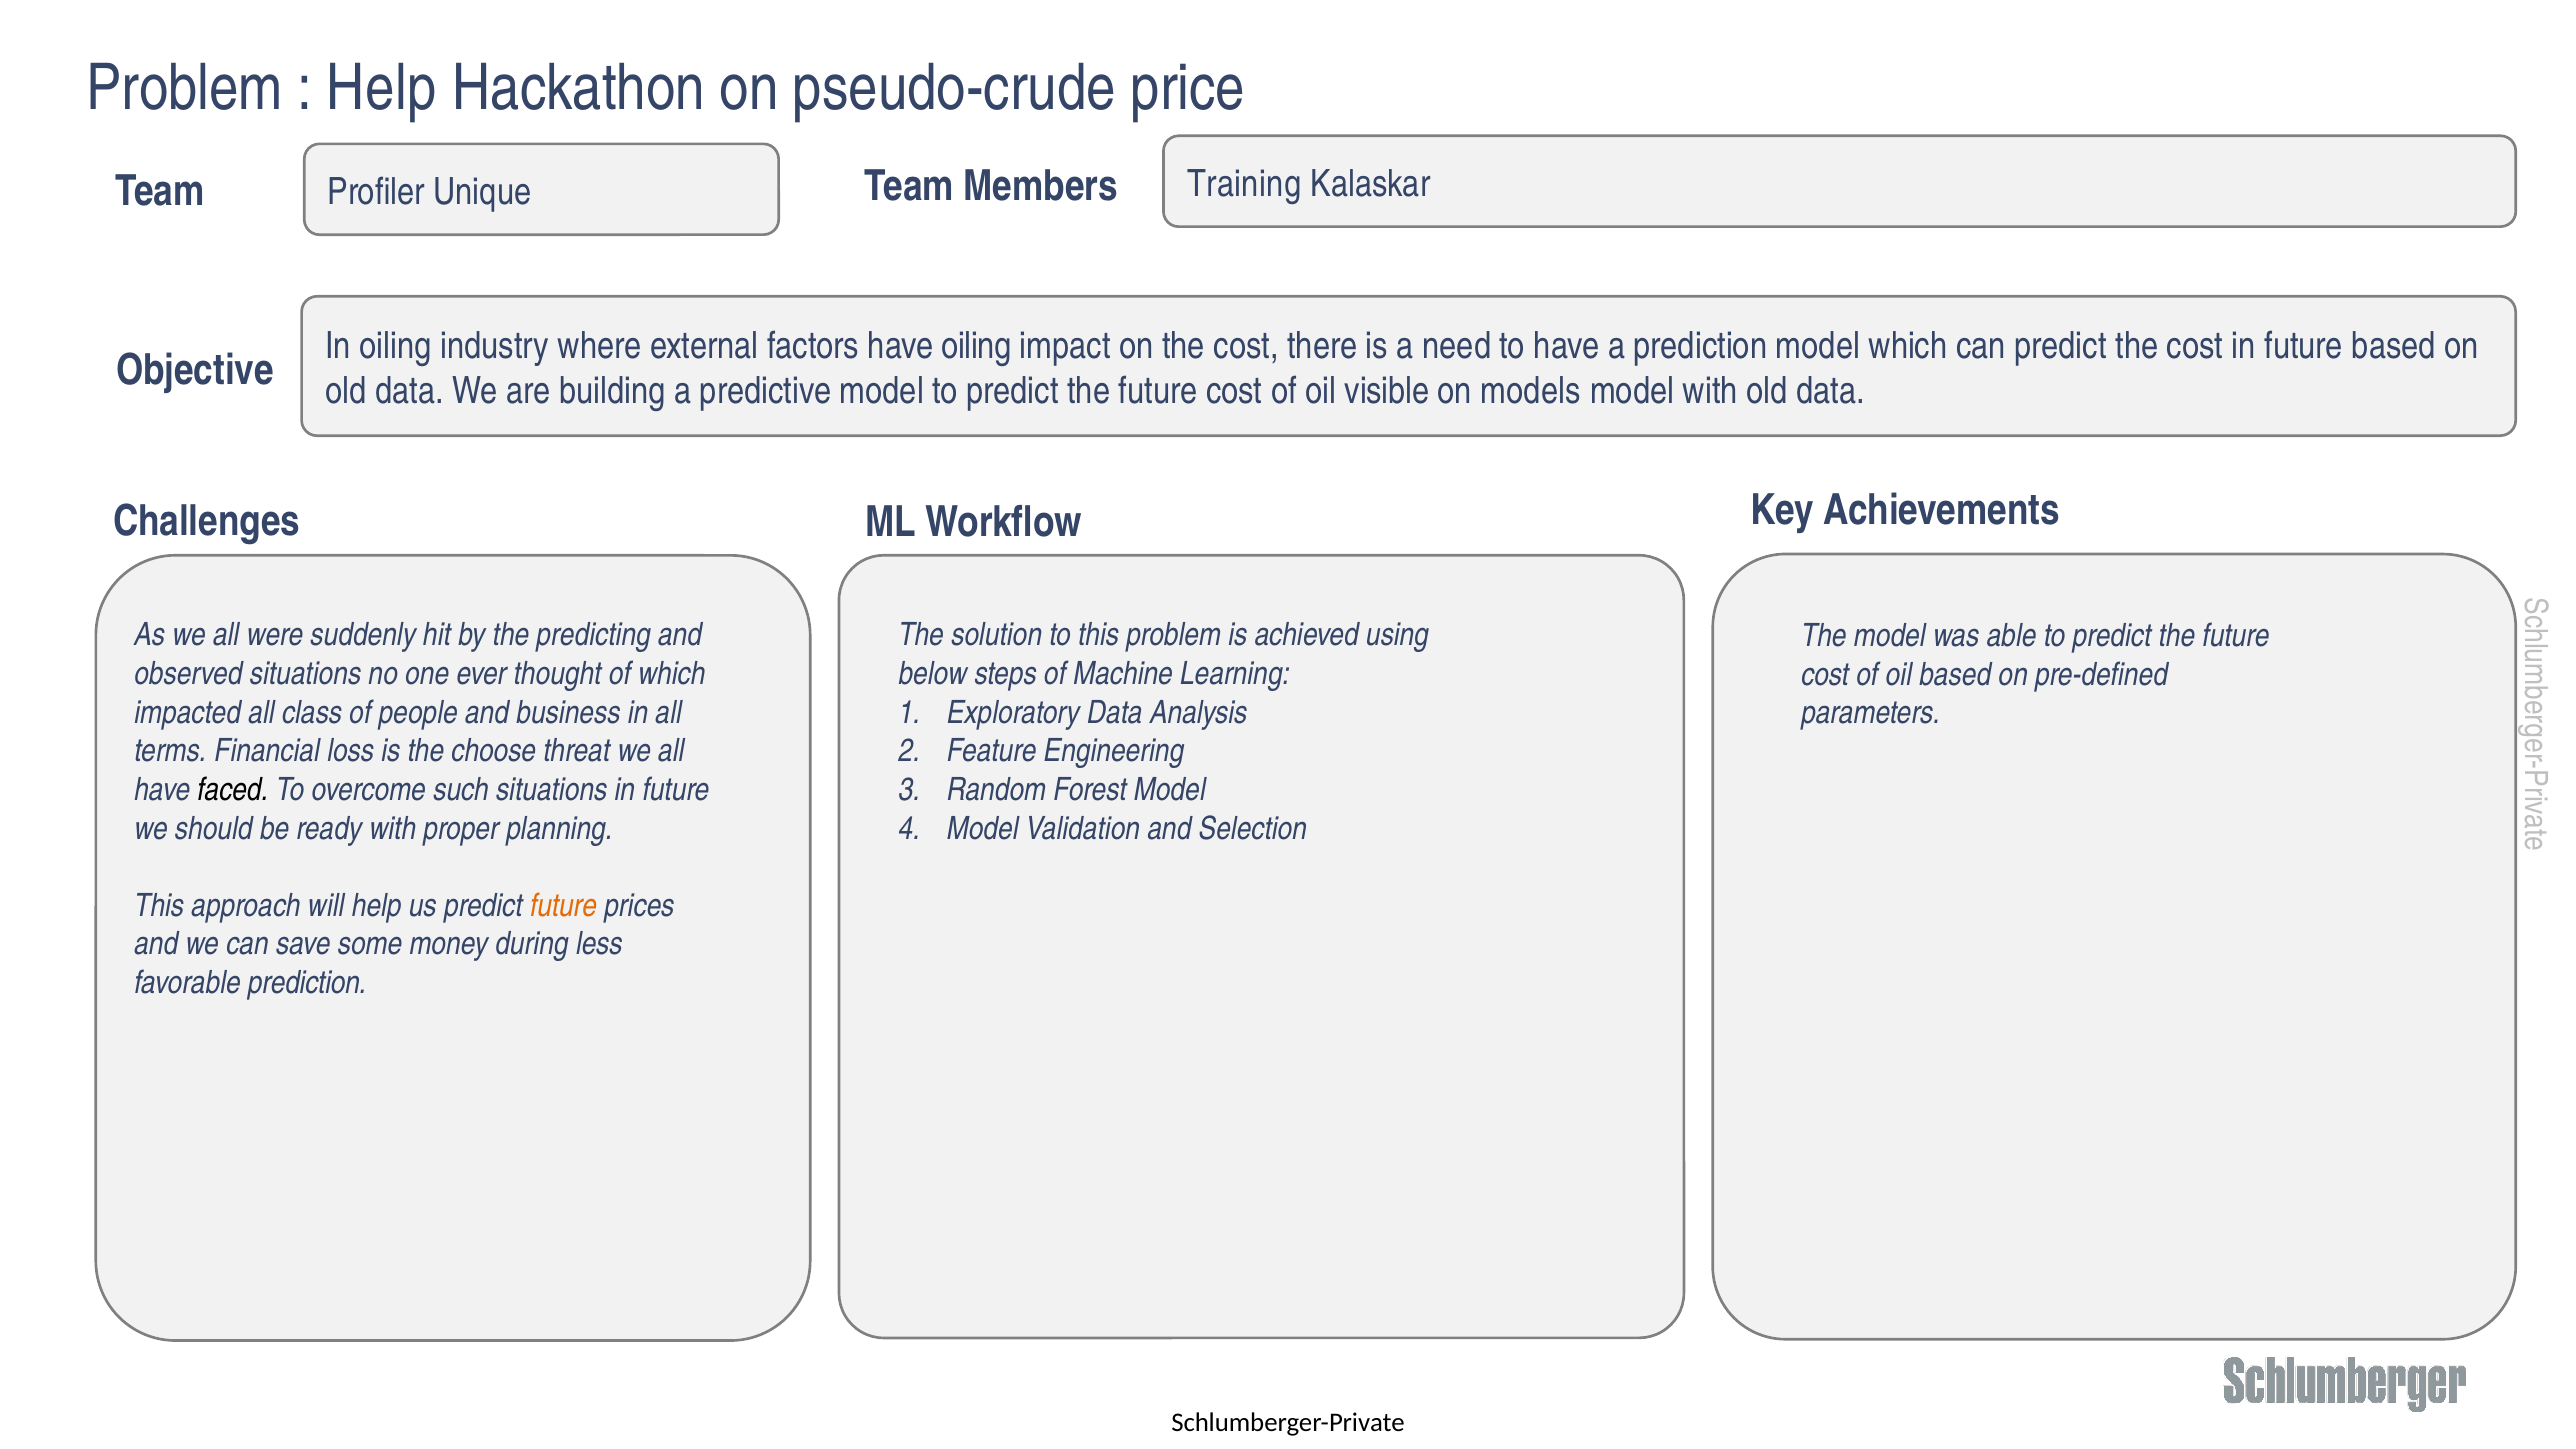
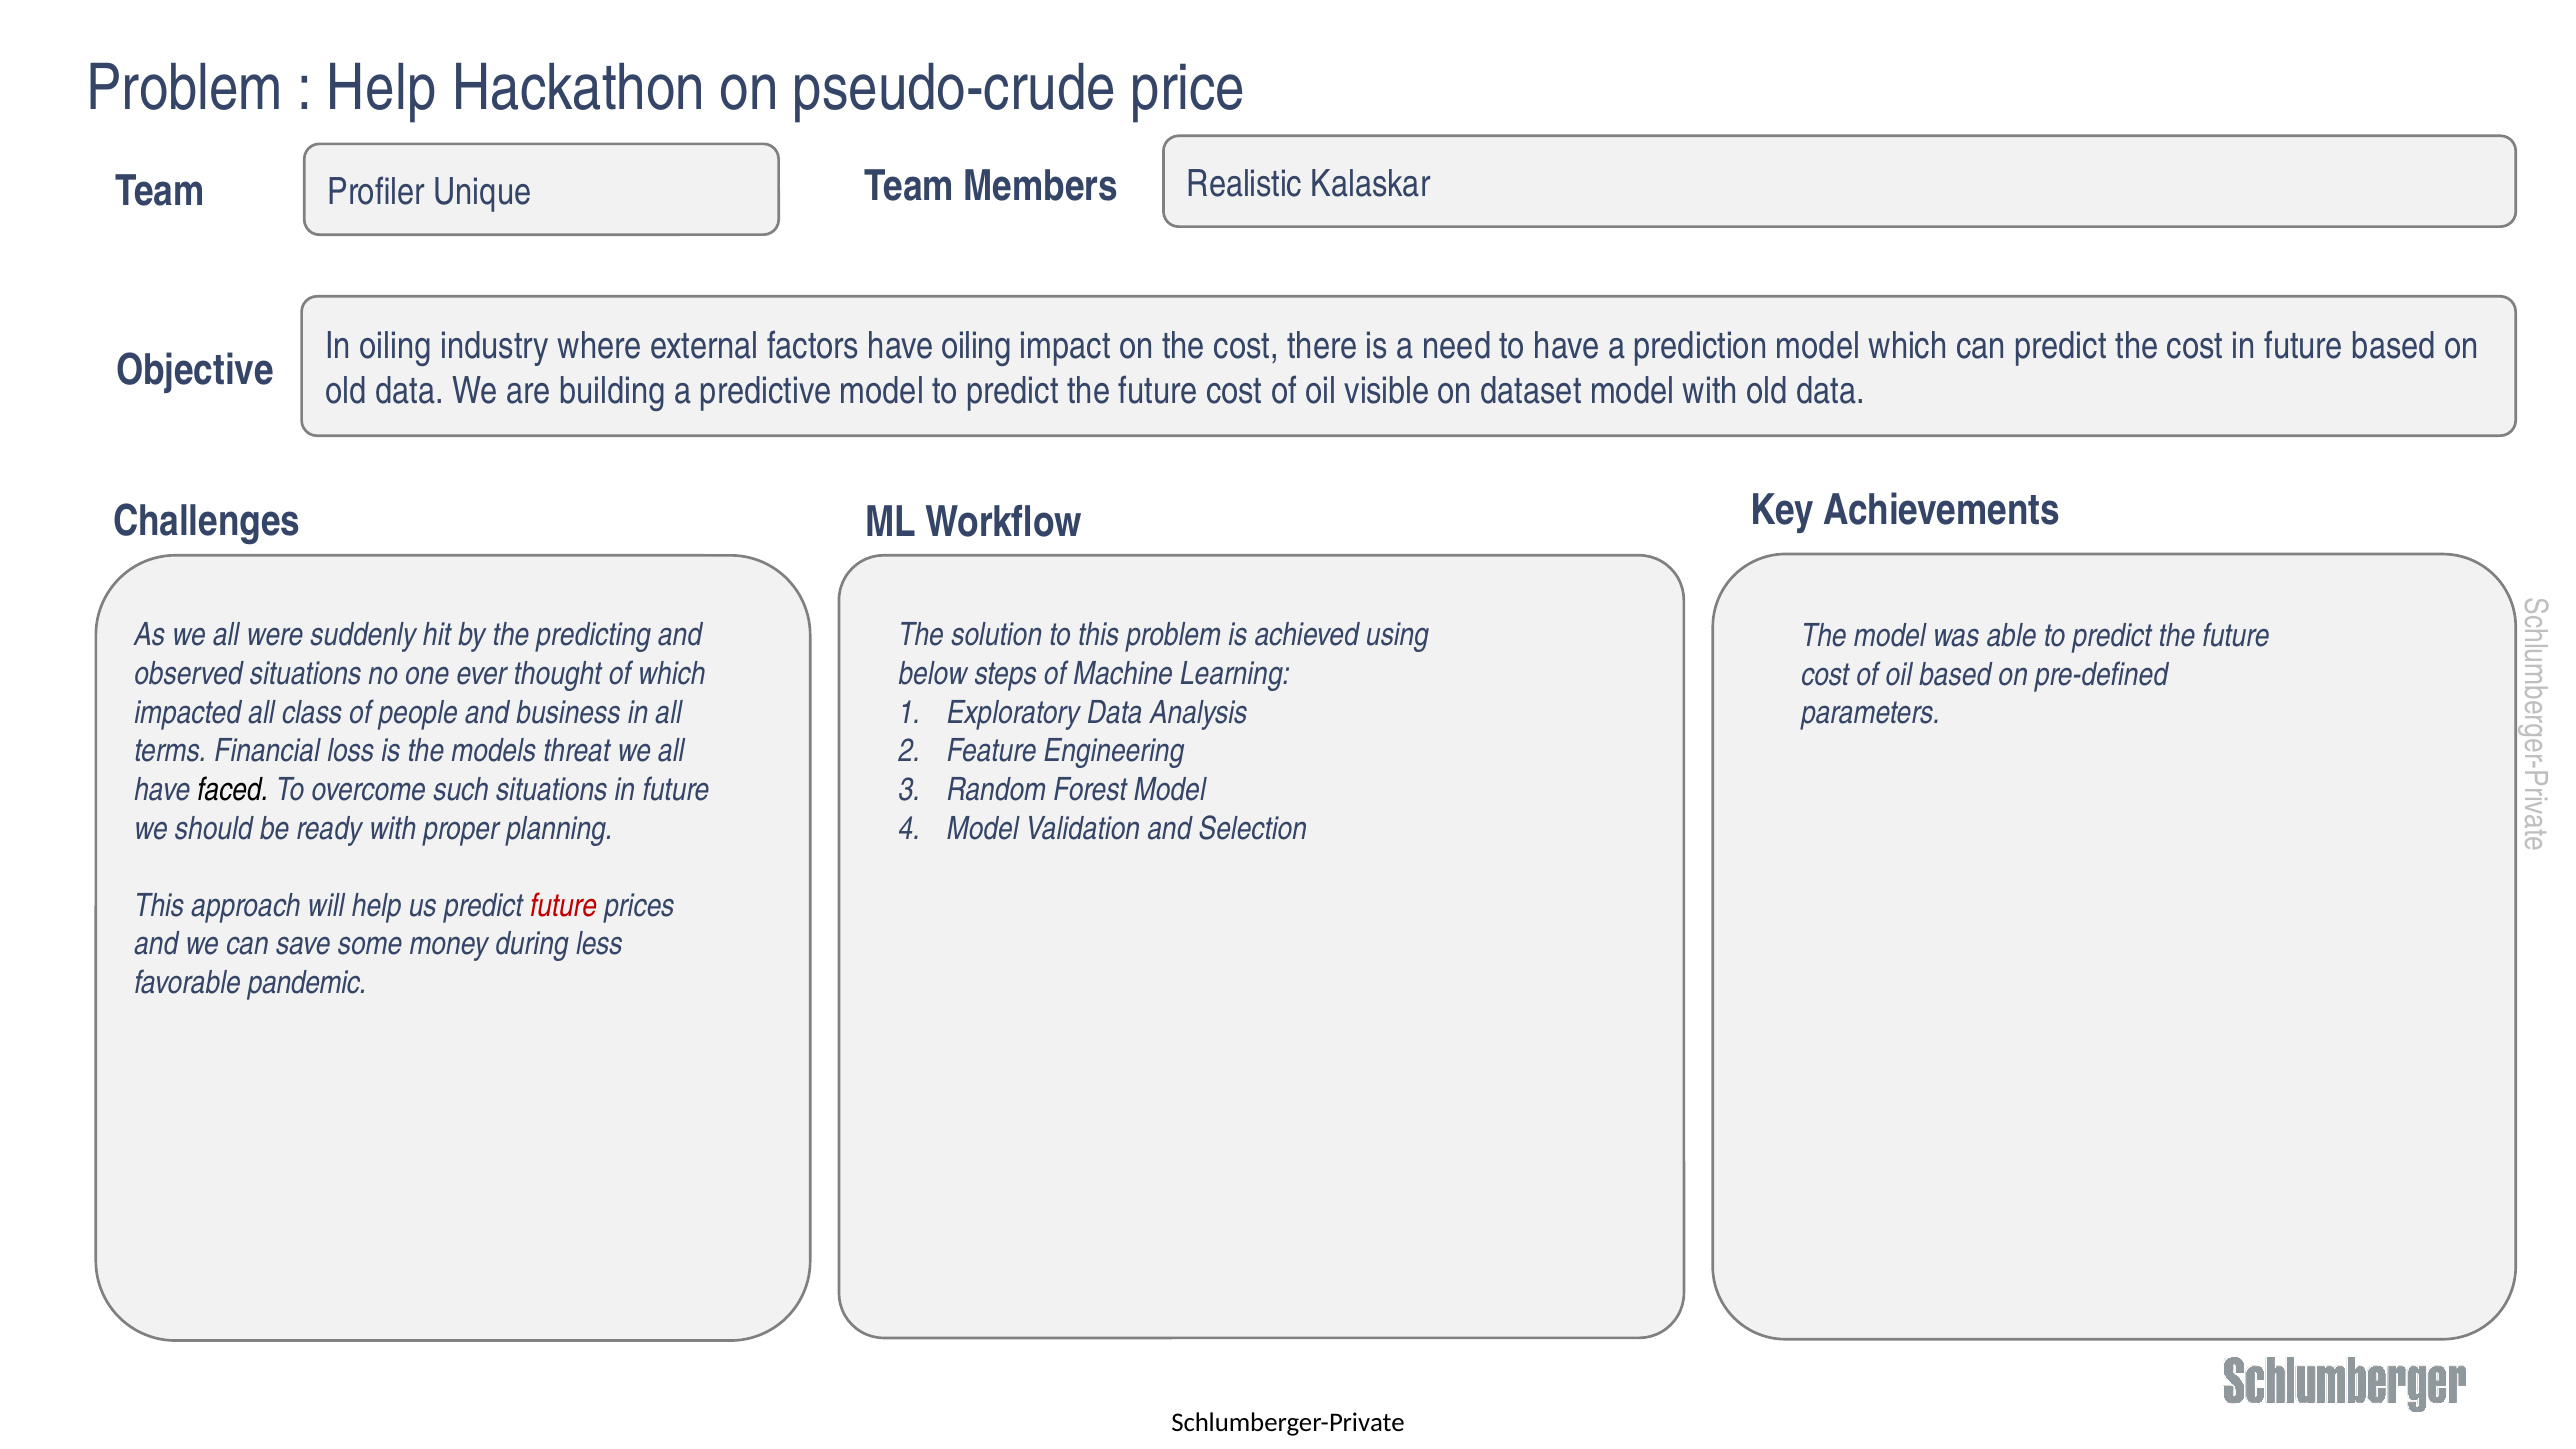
Training: Training -> Realistic
models: models -> dataset
choose: choose -> models
future at (564, 906) colour: orange -> red
prediction at (307, 983): prediction -> pandemic
